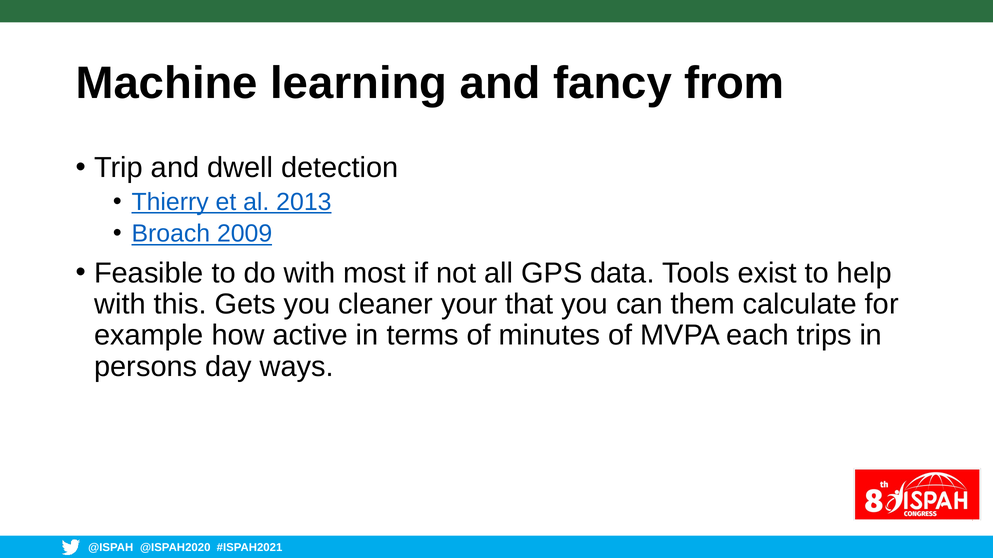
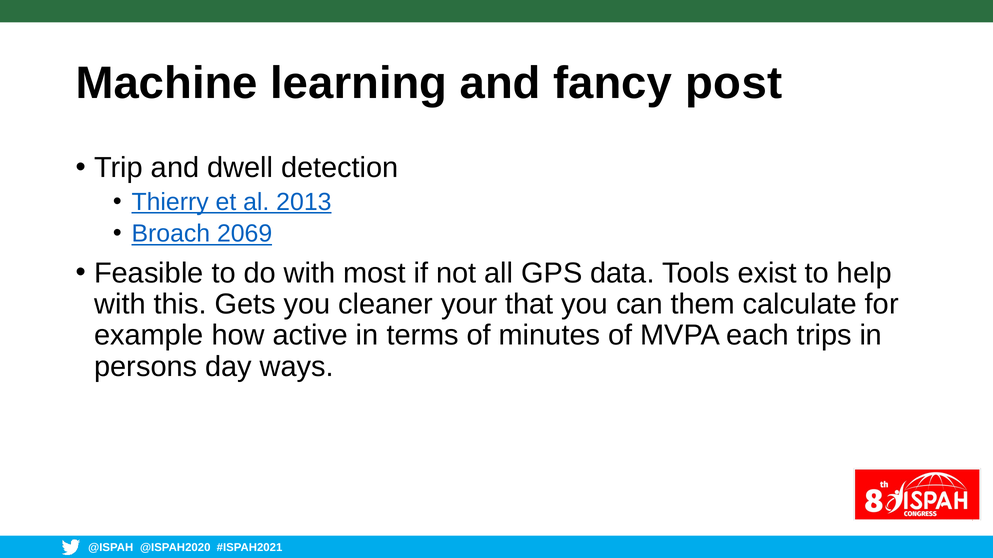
from: from -> post
2009: 2009 -> 2069
